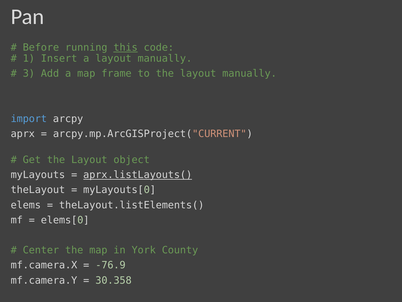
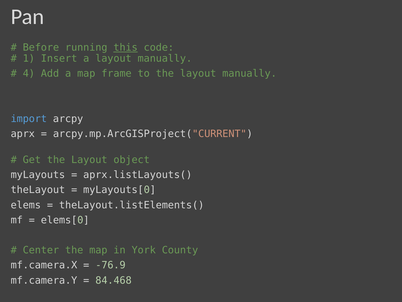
3: 3 -> 4
aprx.listLayouts( underline: present -> none
30.358: 30.358 -> 84.468
